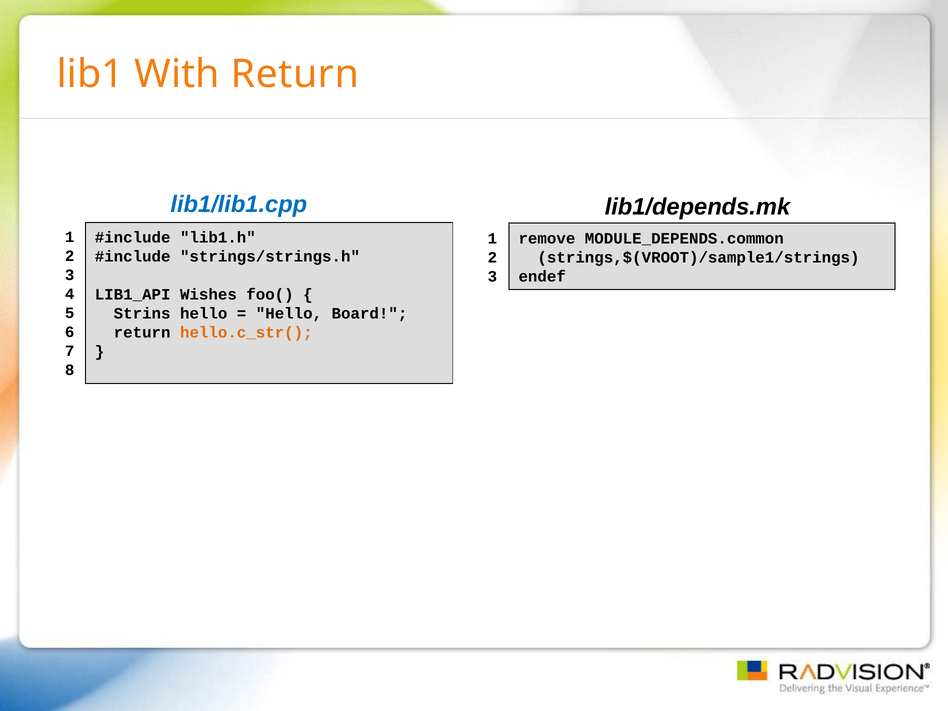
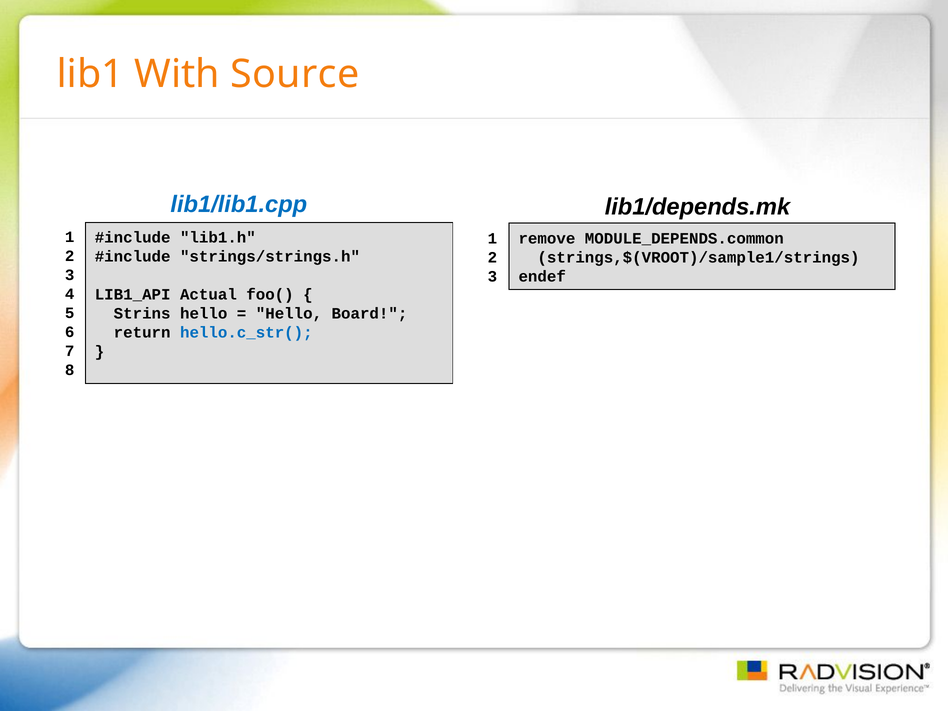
With Return: Return -> Source
Wishes: Wishes -> Actual
hello.c_str( colour: orange -> blue
